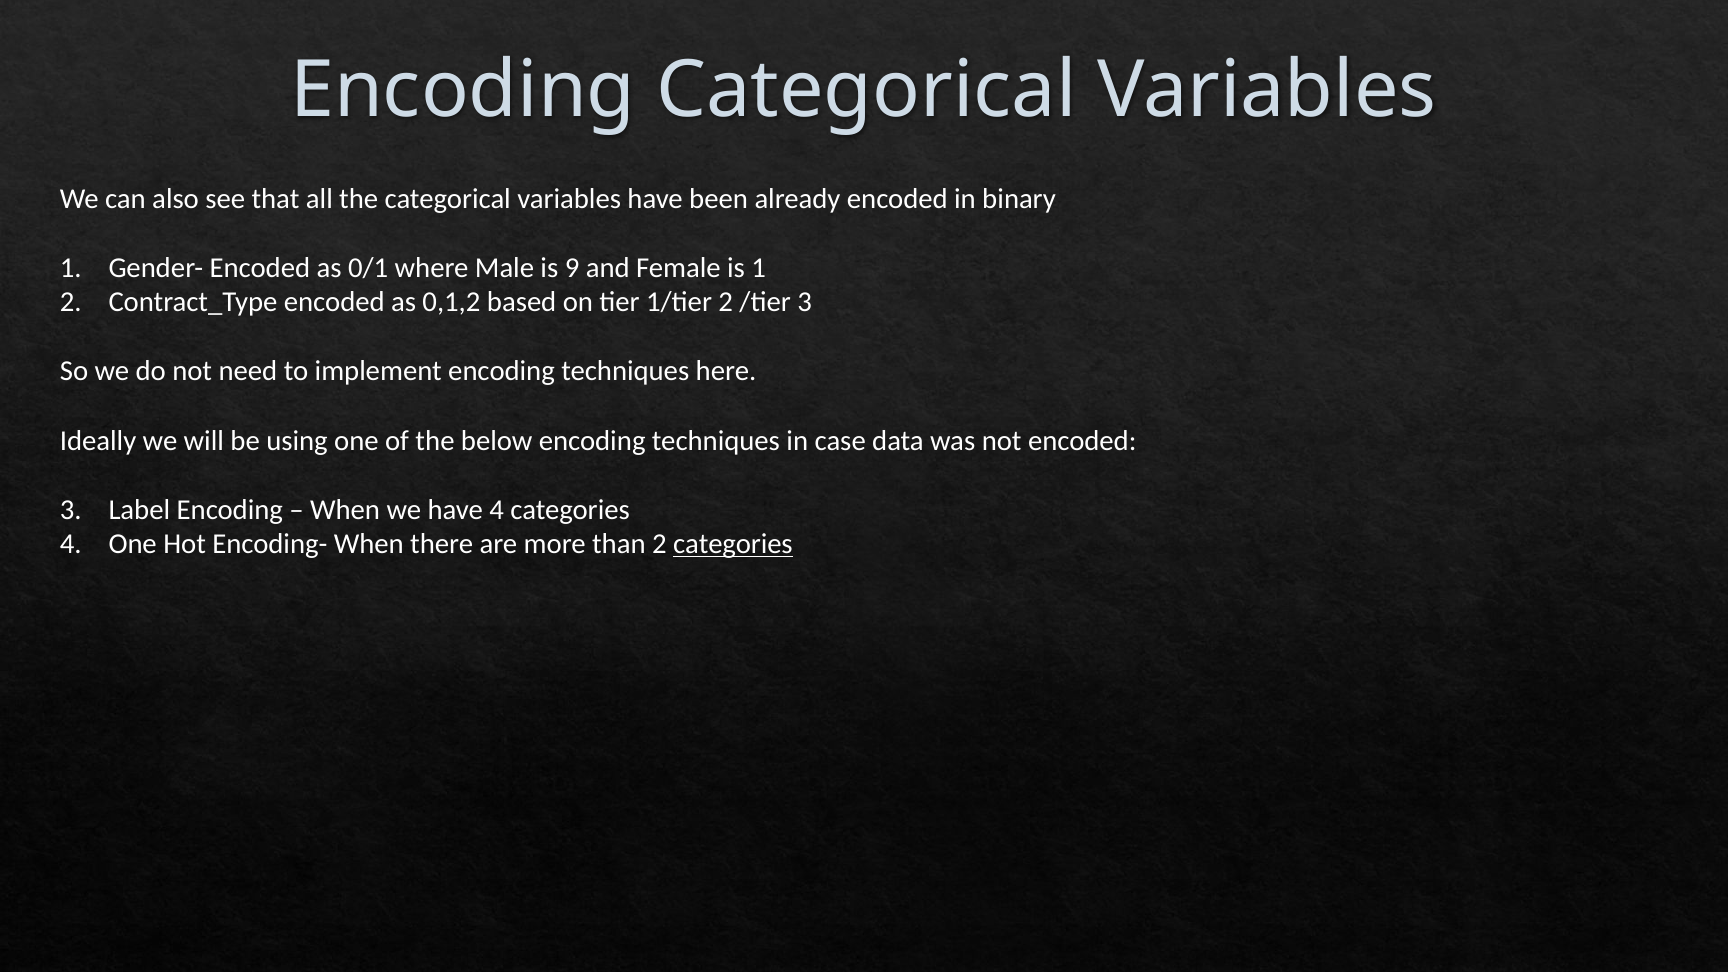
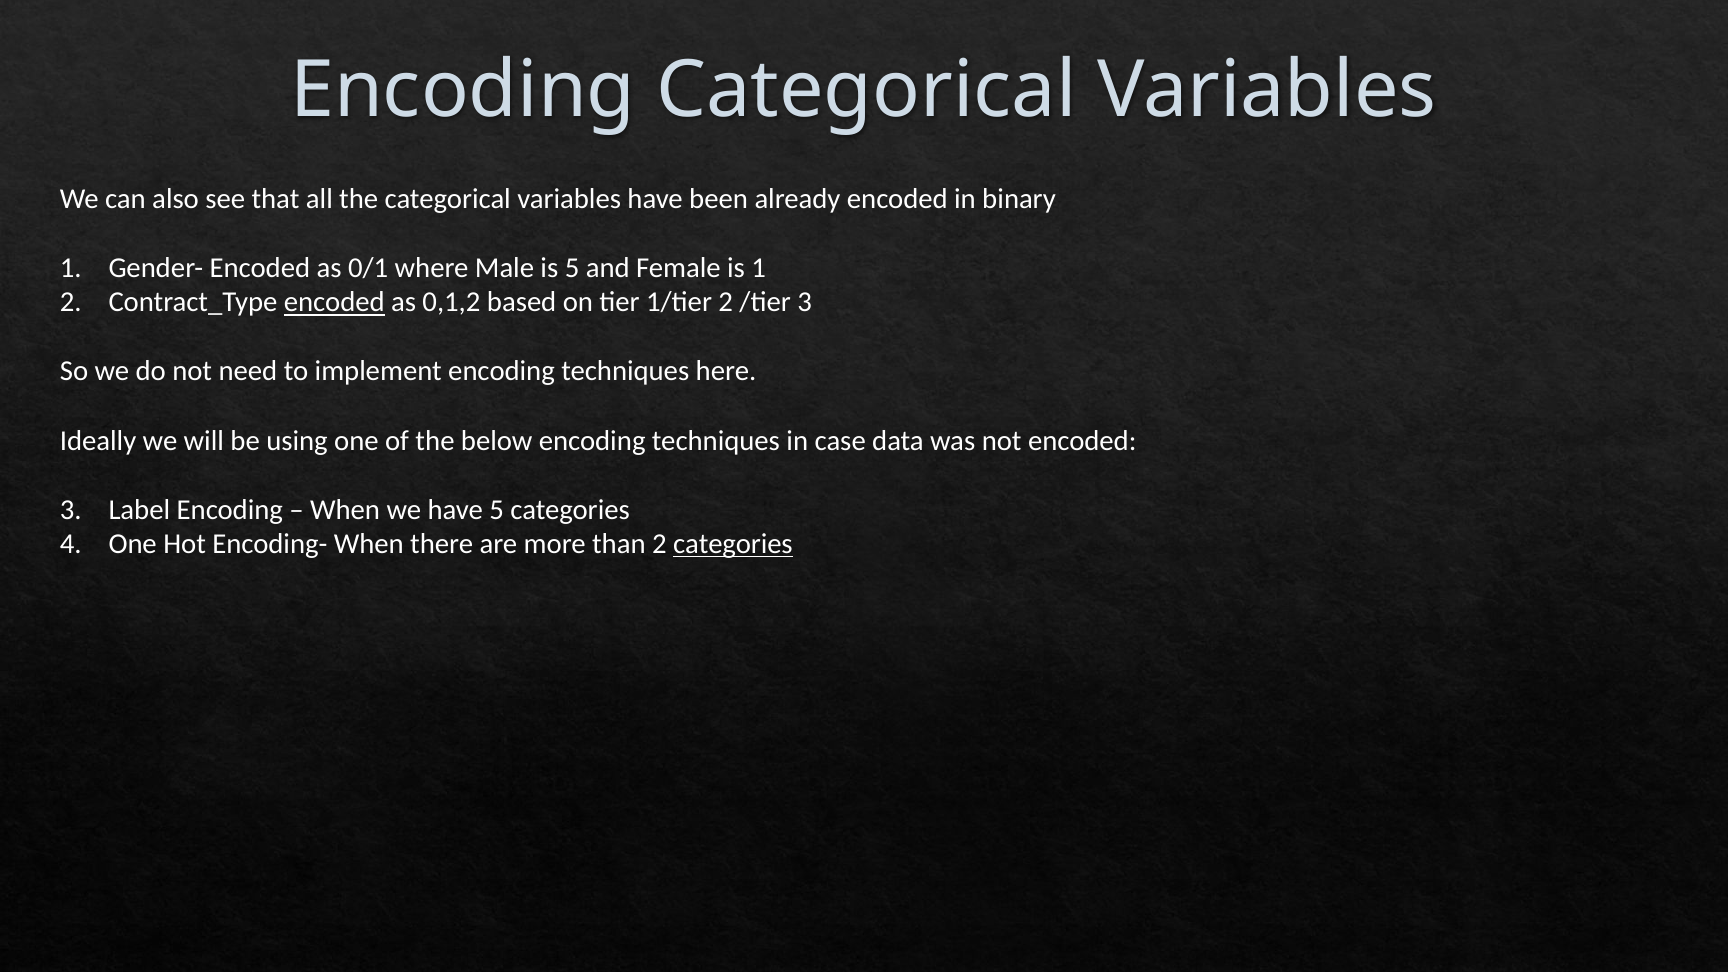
is 9: 9 -> 5
encoded at (334, 302) underline: none -> present
have 4: 4 -> 5
